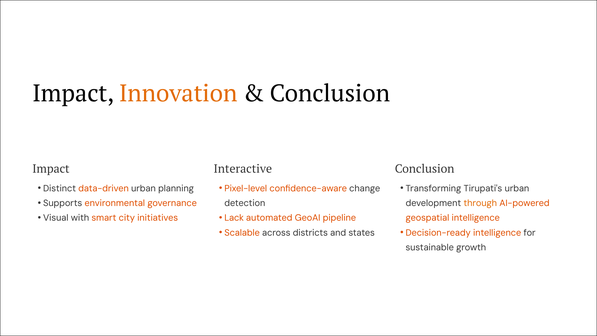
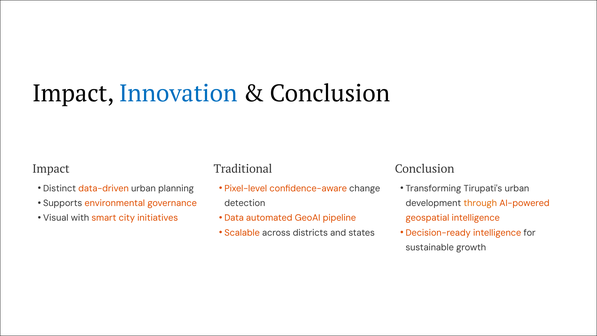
Innovation colour: orange -> blue
Interactive: Interactive -> Traditional
Lack: Lack -> Data
